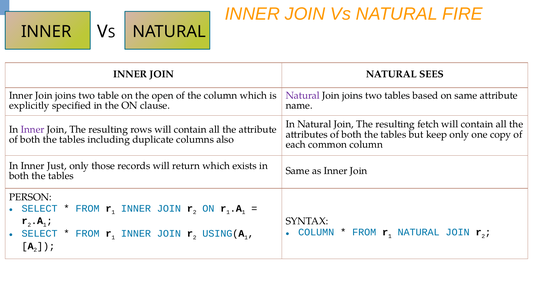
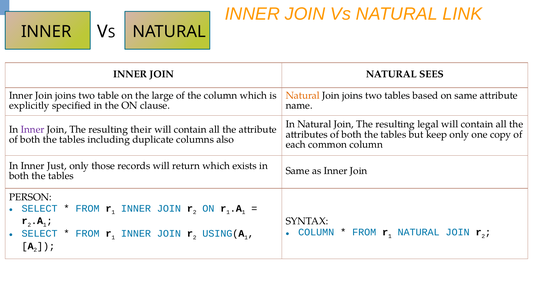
FIRE: FIRE -> LINK
open: open -> large
Natural at (303, 95) colour: purple -> orange
fetch: fetch -> legal
rows: rows -> their
